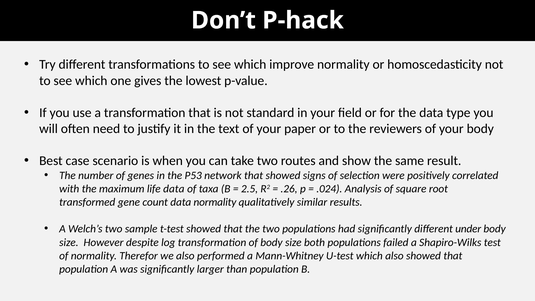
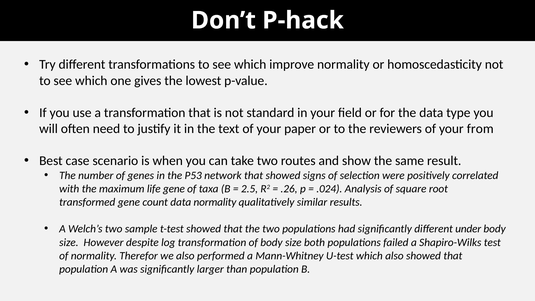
your body: body -> from
life data: data -> gene
